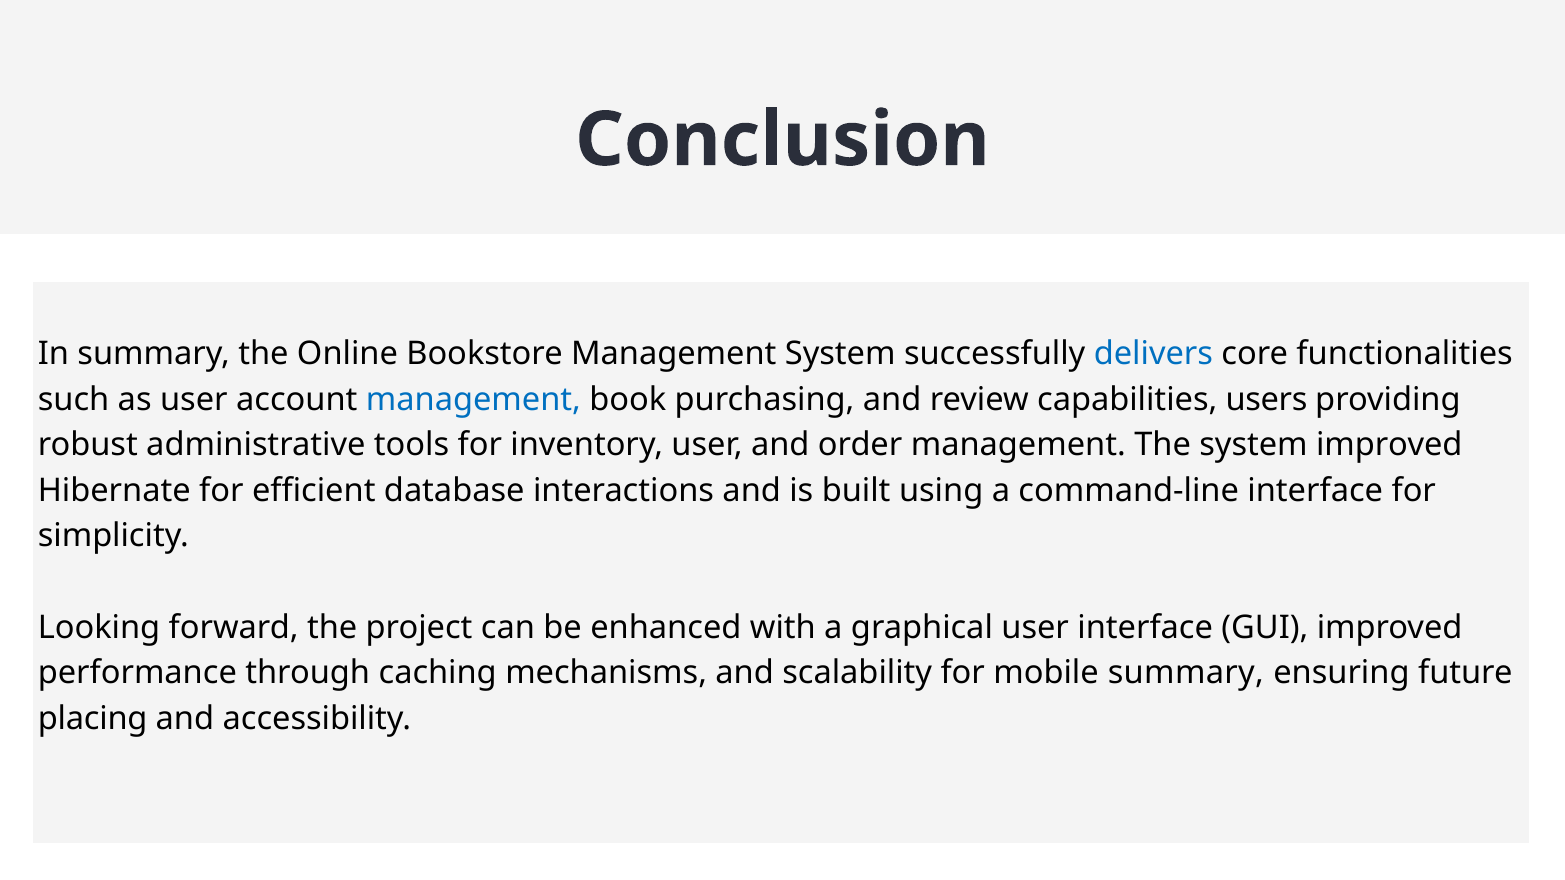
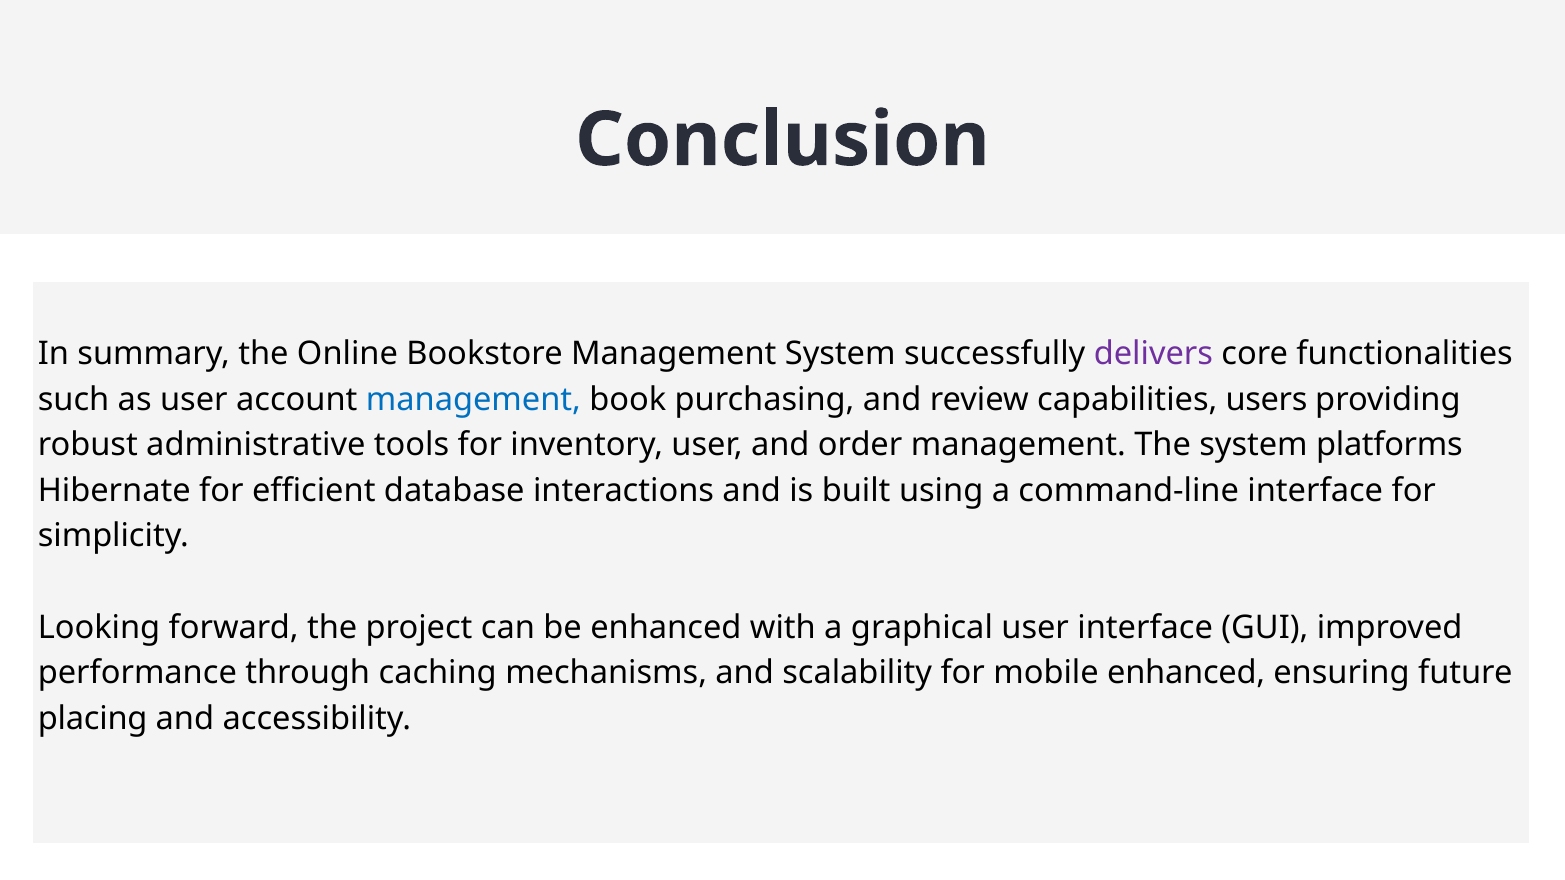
delivers colour: blue -> purple
system improved: improved -> platforms
mobile summary: summary -> enhanced
